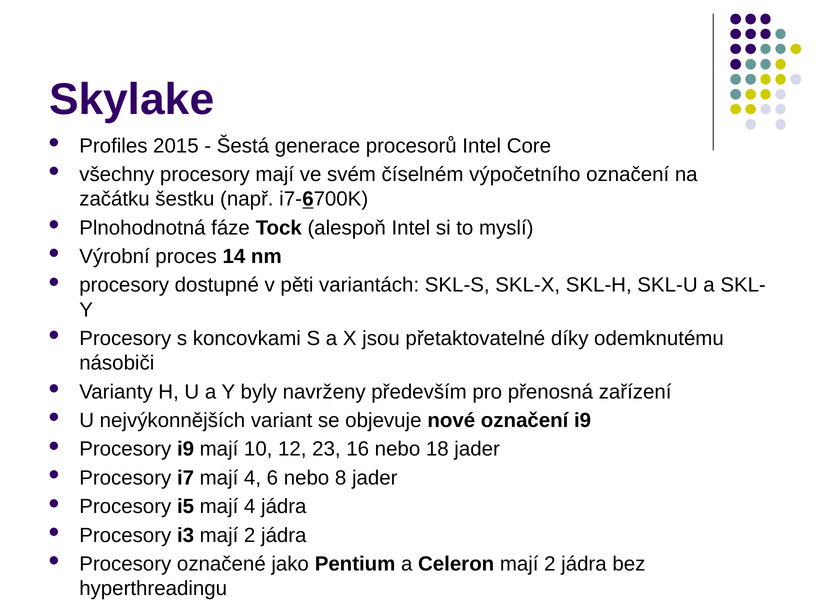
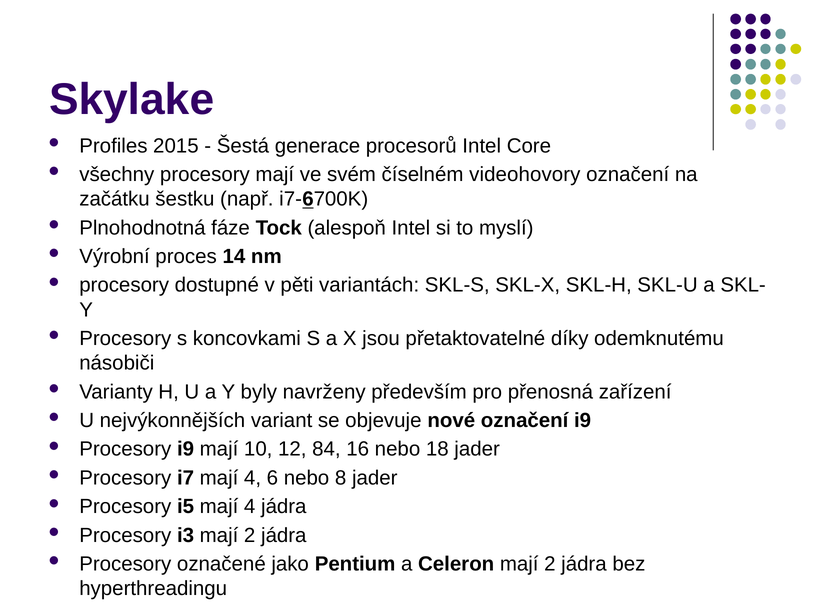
výpočetního: výpočetního -> videohovory
23: 23 -> 84
